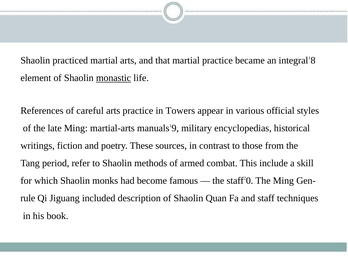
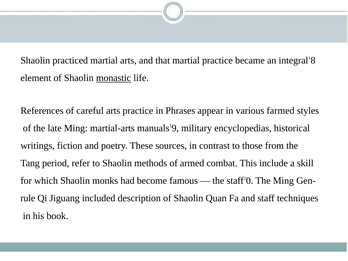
Towers: Towers -> Phrases
official: official -> farmed
